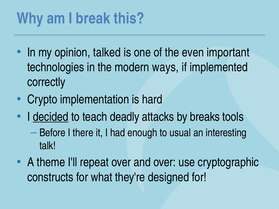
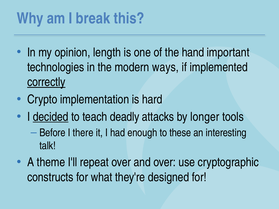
talked: talked -> length
even: even -> hand
correctly underline: none -> present
breaks: breaks -> longer
usual: usual -> these
